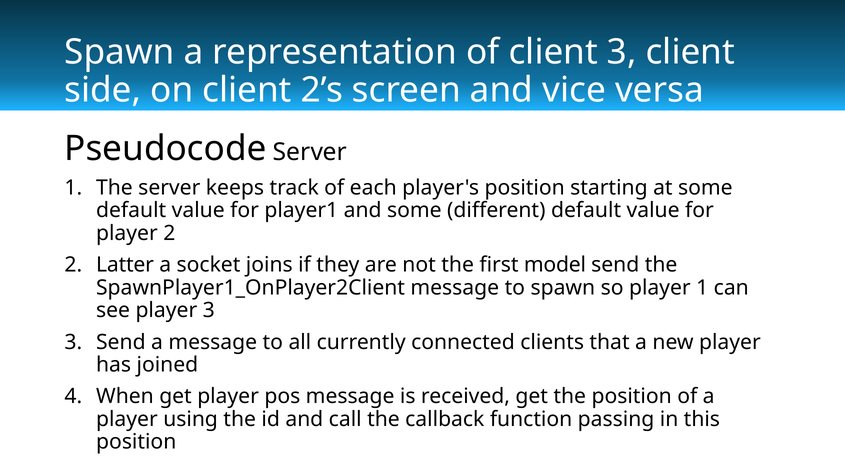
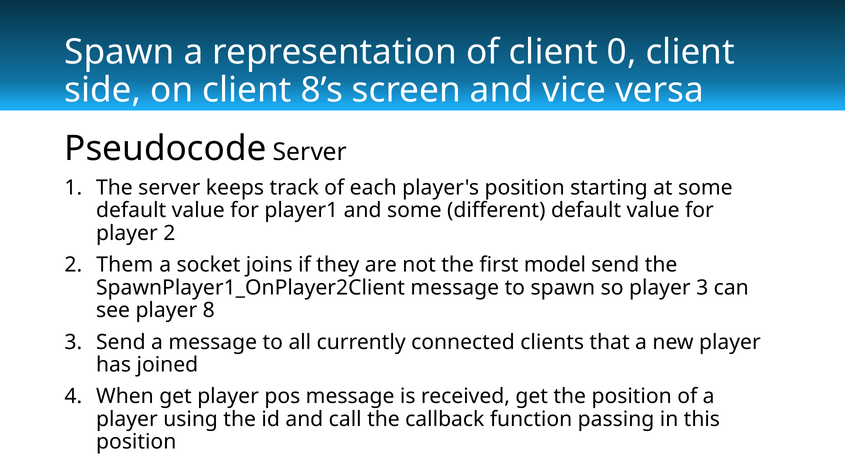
client 3: 3 -> 0
2’s: 2’s -> 8’s
Latter: Latter -> Them
player 1: 1 -> 3
player 3: 3 -> 8
